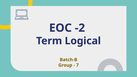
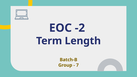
Logical: Logical -> Length
